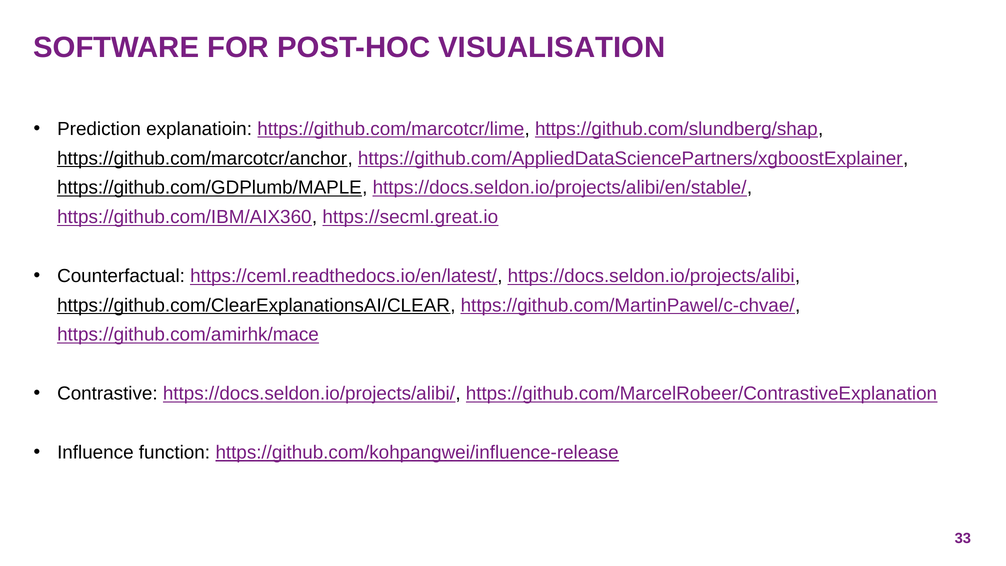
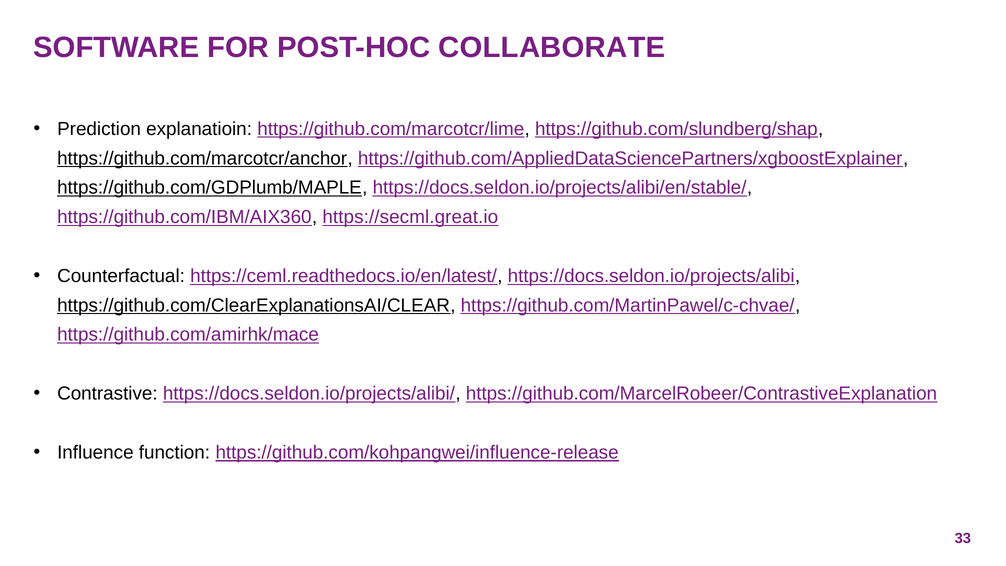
VISUALISATION: VISUALISATION -> COLLABORATE
